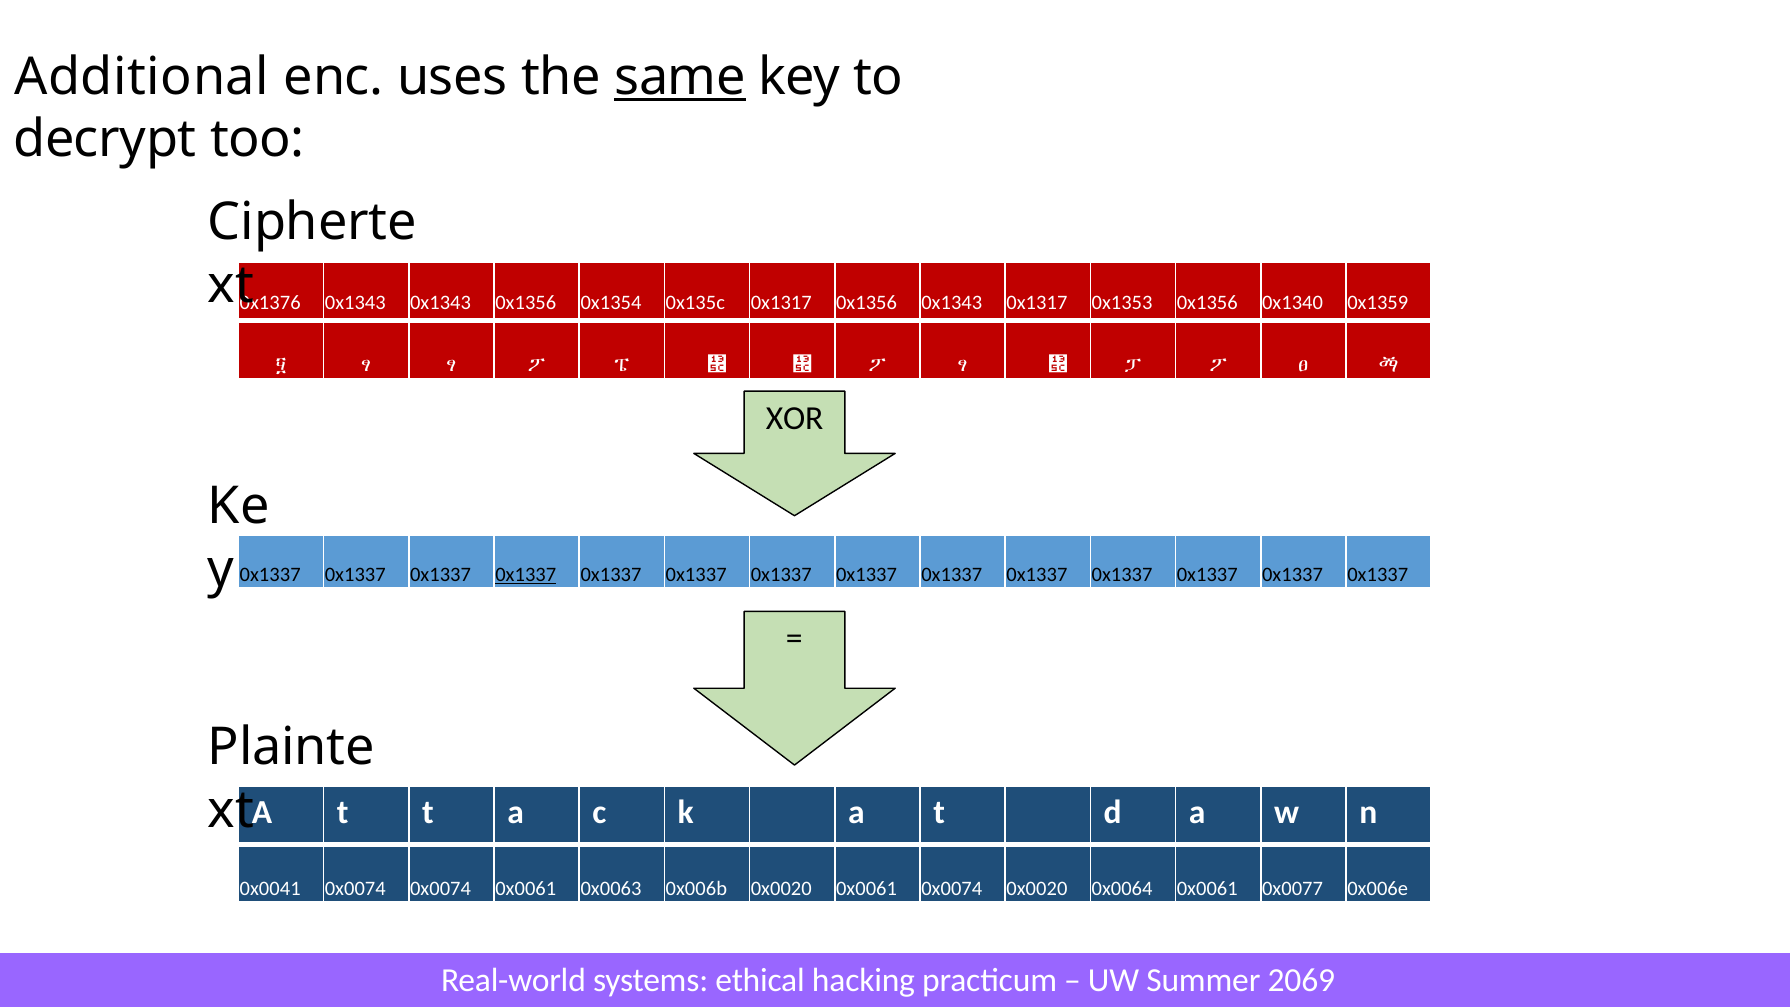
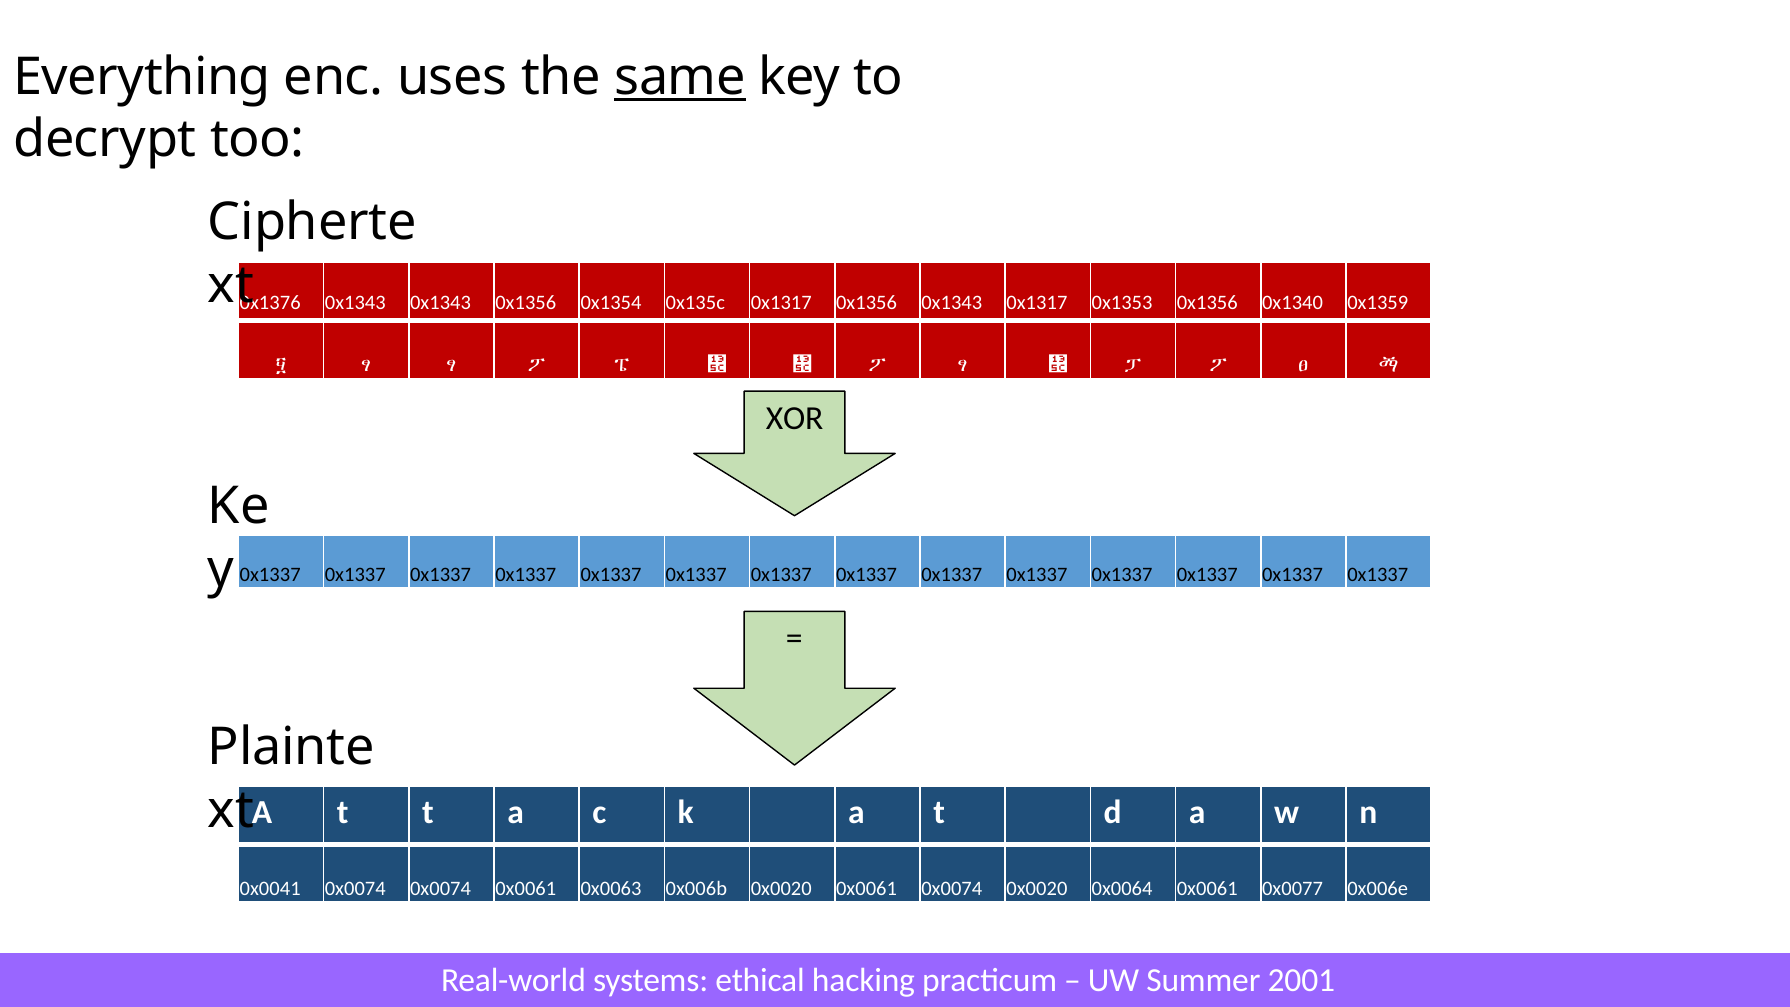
Additional: Additional -> Everything
0x1337 at (526, 574) underline: present -> none
2069: 2069 -> 2001
